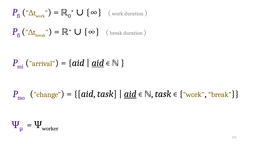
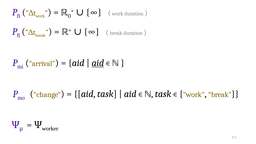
aid at (130, 94) underline: present -> none
